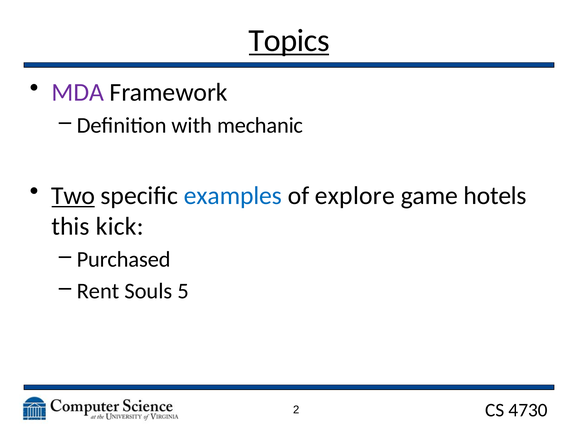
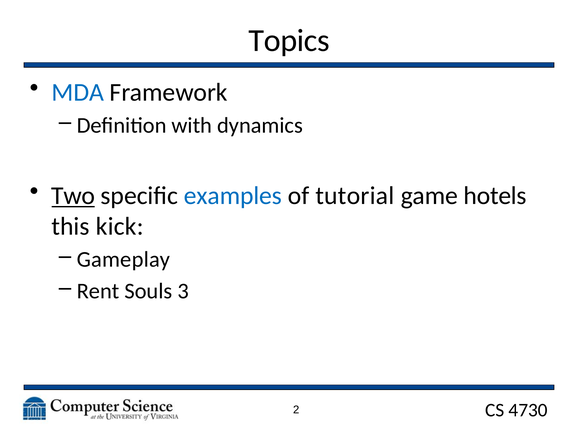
Topics underline: present -> none
MDA colour: purple -> blue
mechanic: mechanic -> dynamics
explore: explore -> tutorial
Purchased: Purchased -> Gameplay
5: 5 -> 3
